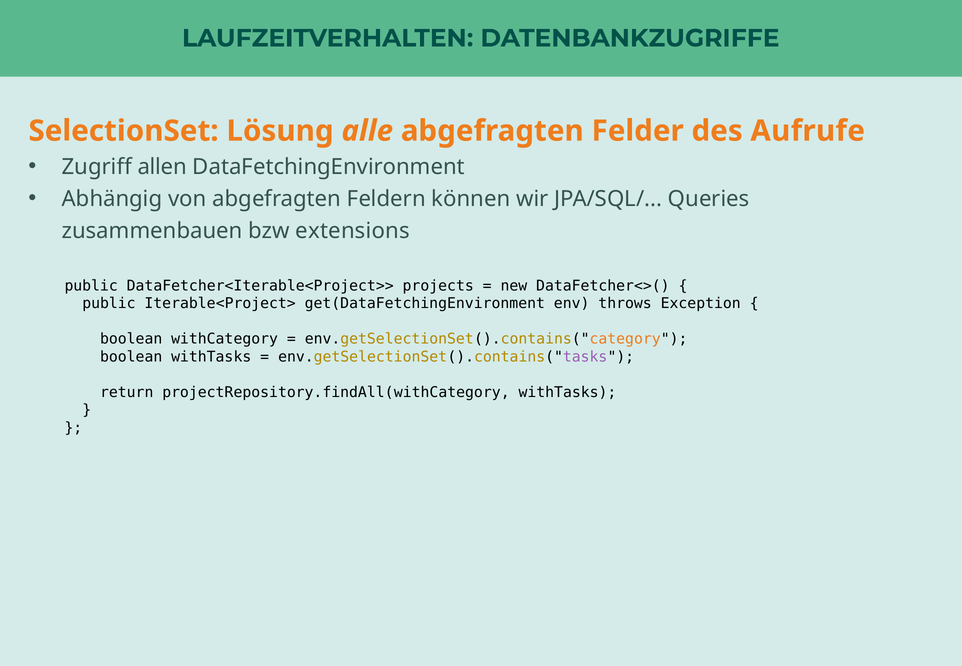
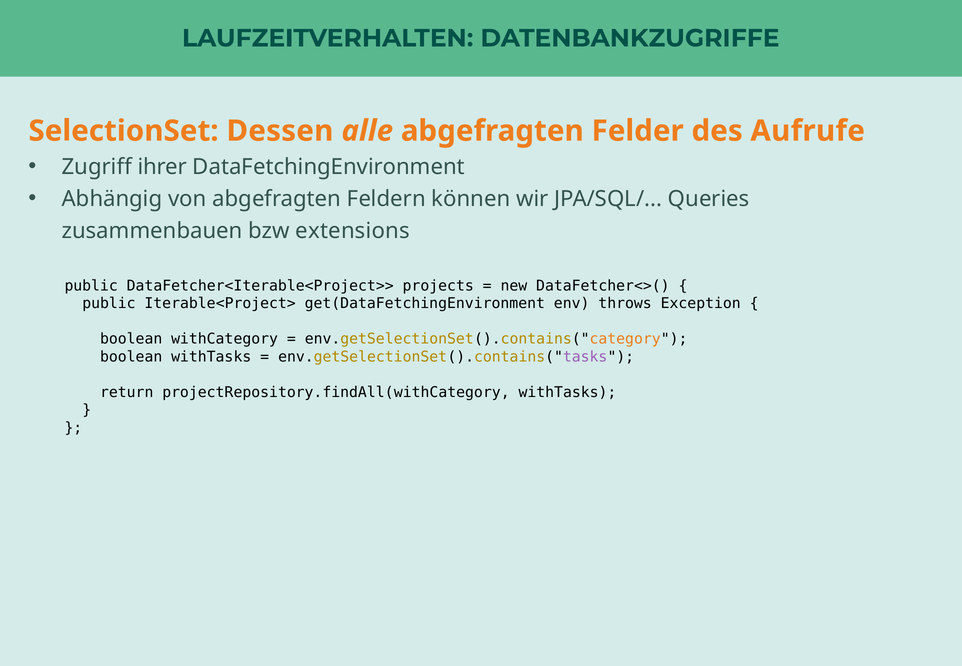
Lösung: Lösung -> Dessen
allen: allen -> ihrer
